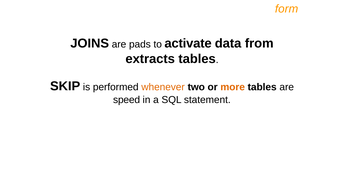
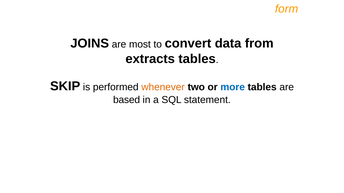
pads: pads -> most
activate: activate -> convert
more colour: orange -> blue
speed: speed -> based
